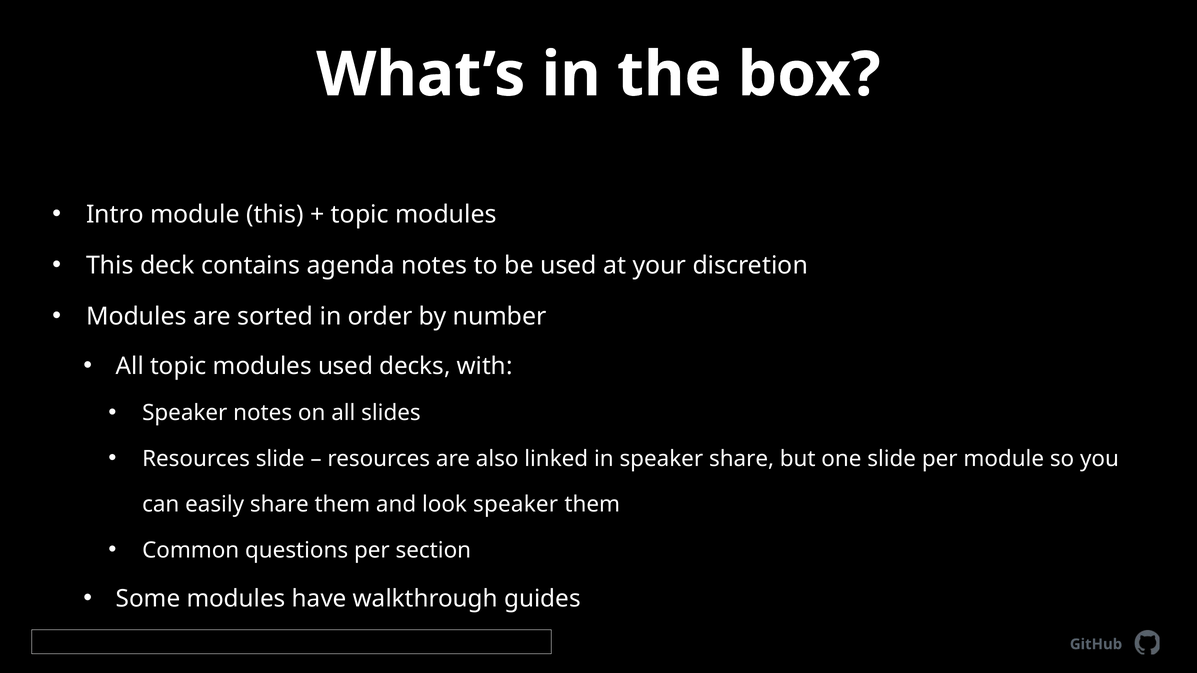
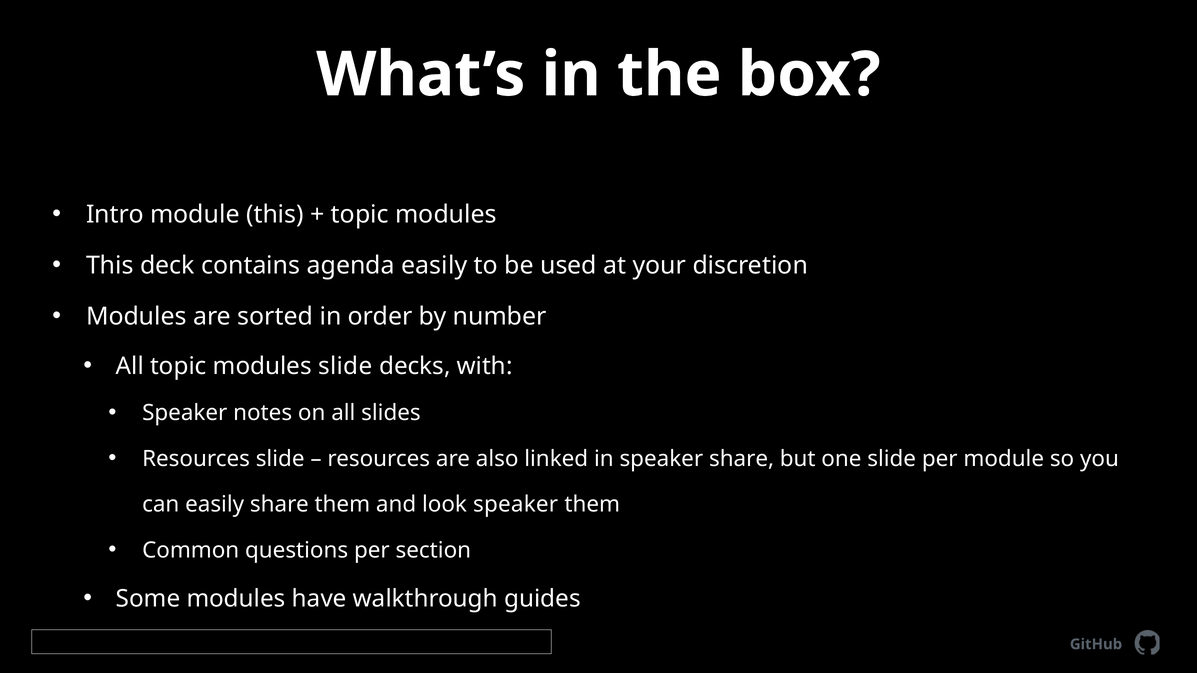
agenda notes: notes -> easily
modules used: used -> slide
